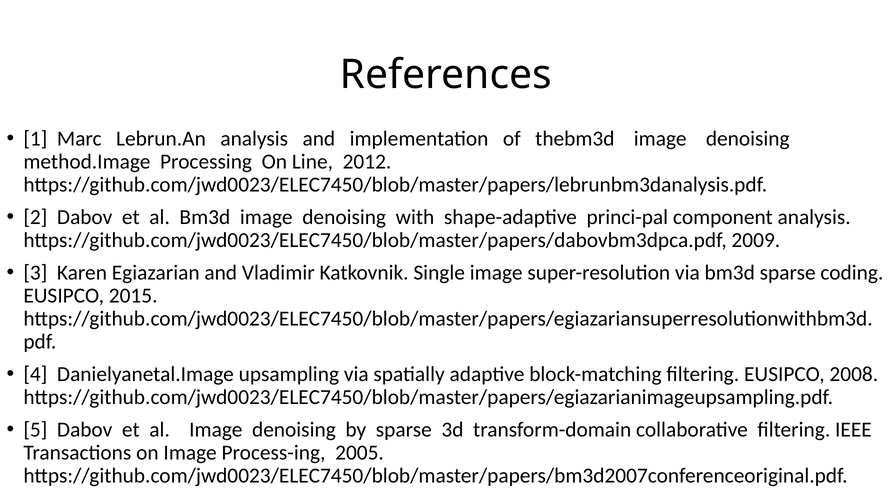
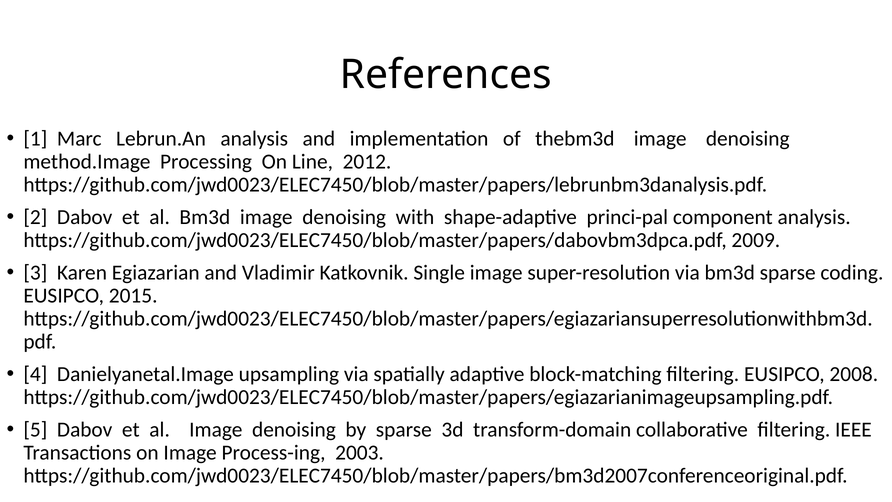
2005: 2005 -> 2003
